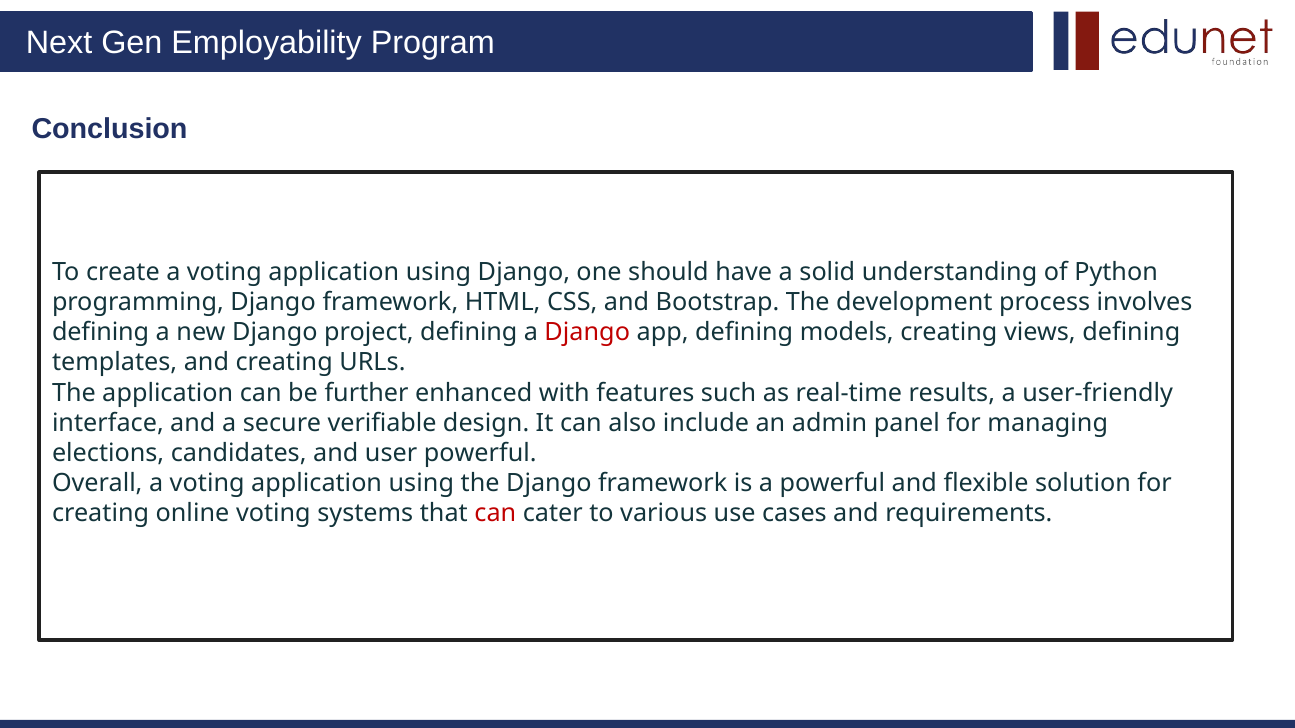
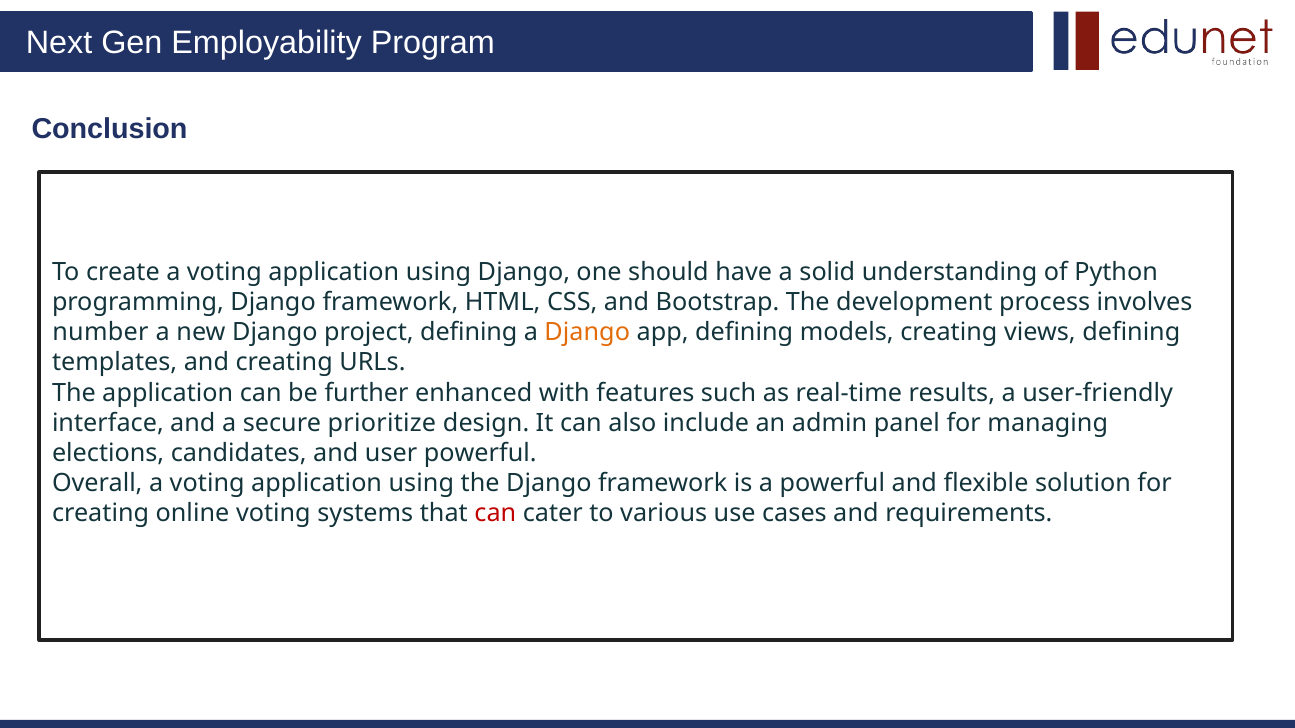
defining at (101, 333): defining -> number
Django at (587, 333) colour: red -> orange
verifiable: verifiable -> prioritize
